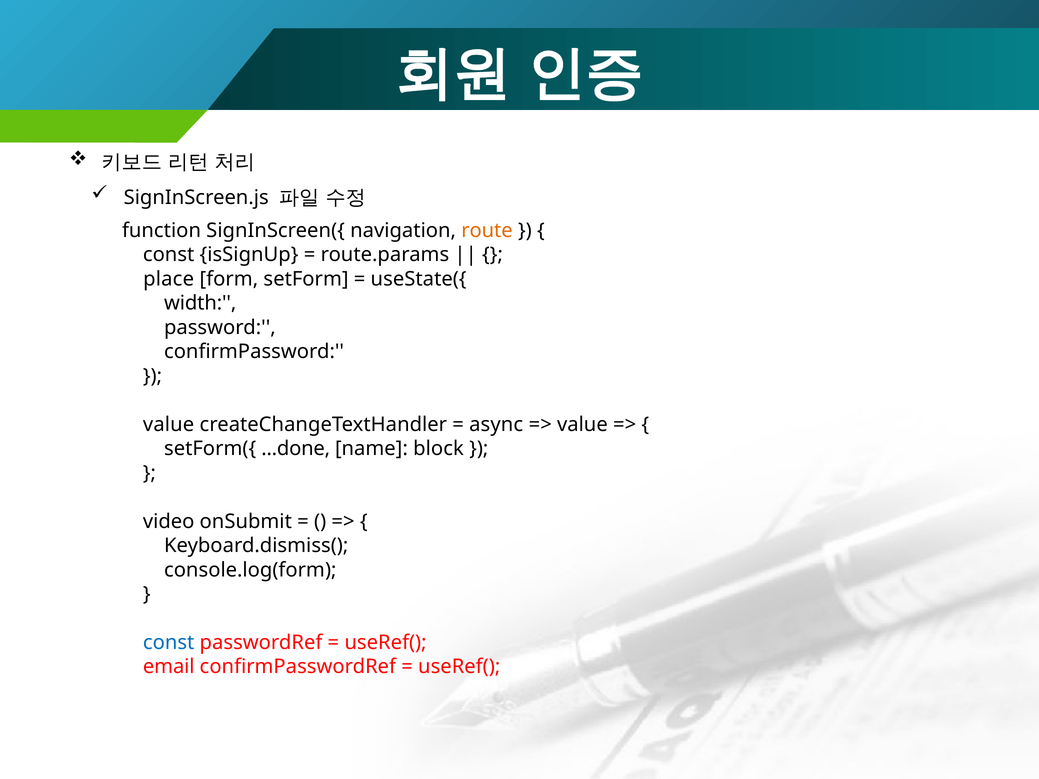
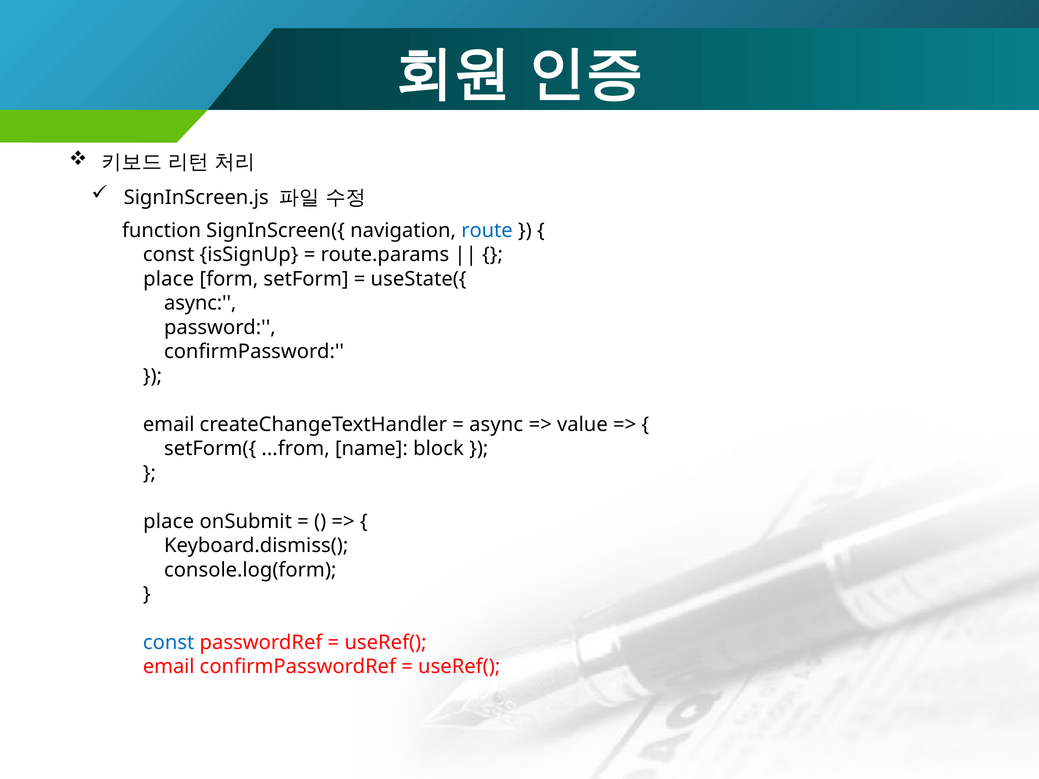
route colour: orange -> blue
width at (200, 303): width -> async
value at (169, 424): value -> email
...done: ...done -> ...from
video at (169, 522): video -> place
